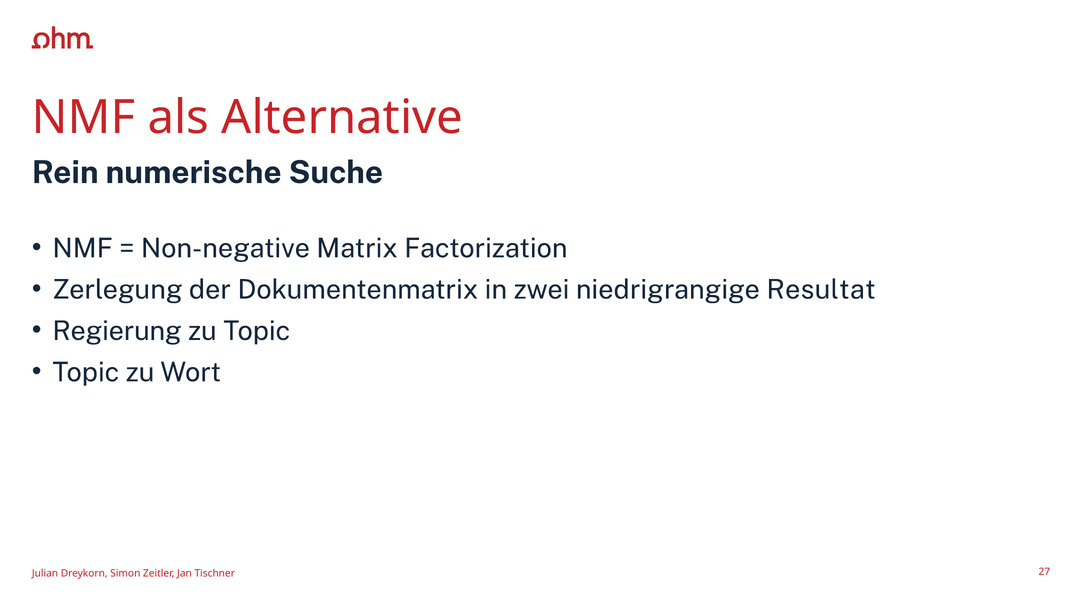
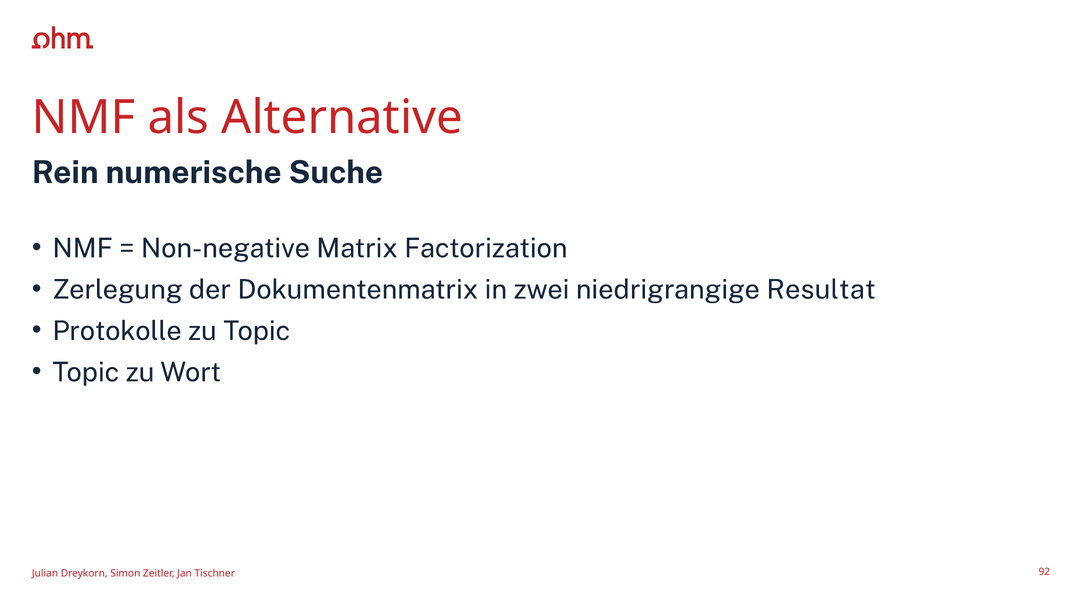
Regierung: Regierung -> Protokolle
27: 27 -> 92
